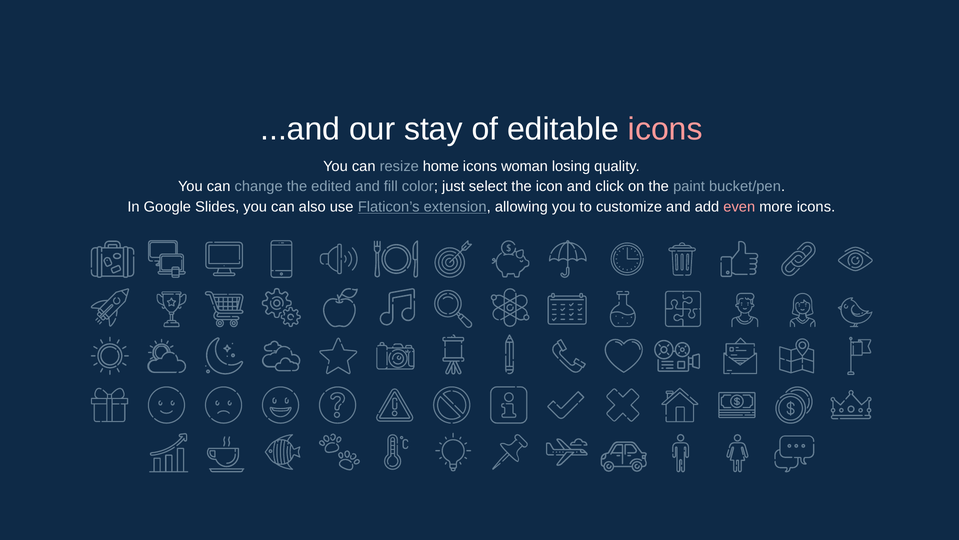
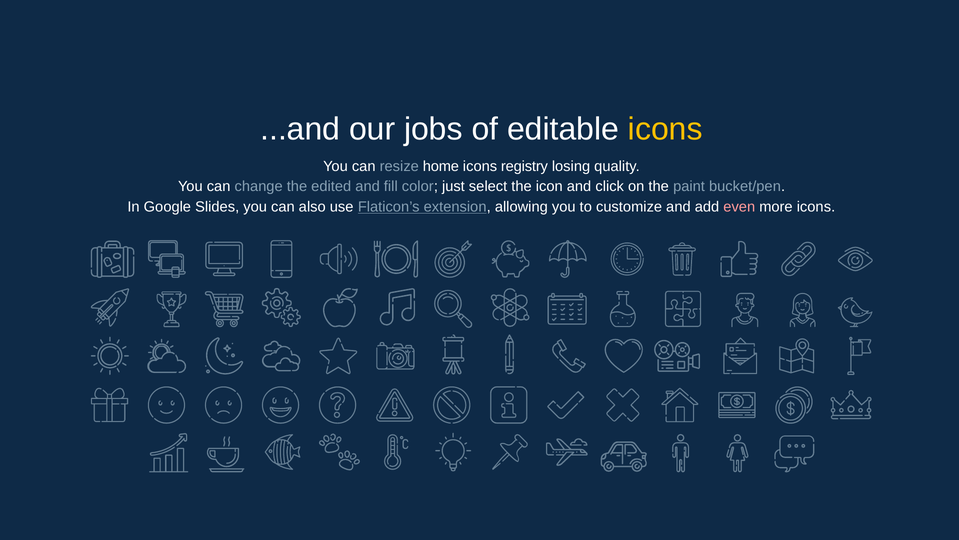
stay: stay -> jobs
icons at (665, 129) colour: pink -> yellow
woman: woman -> registry
